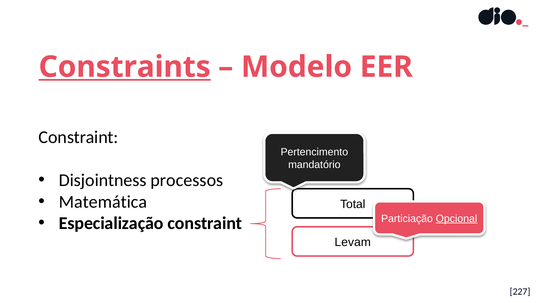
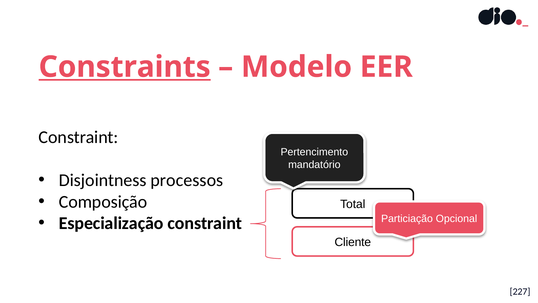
Matemática: Matemática -> Composição
Opcional underline: present -> none
Levam: Levam -> Cliente
